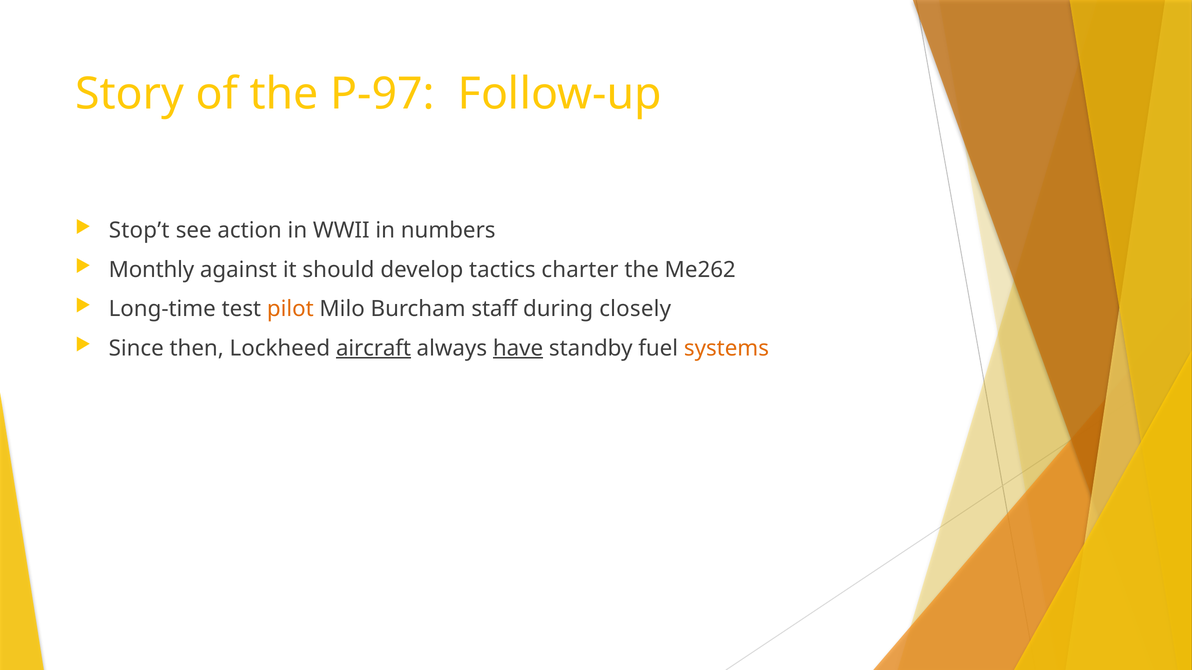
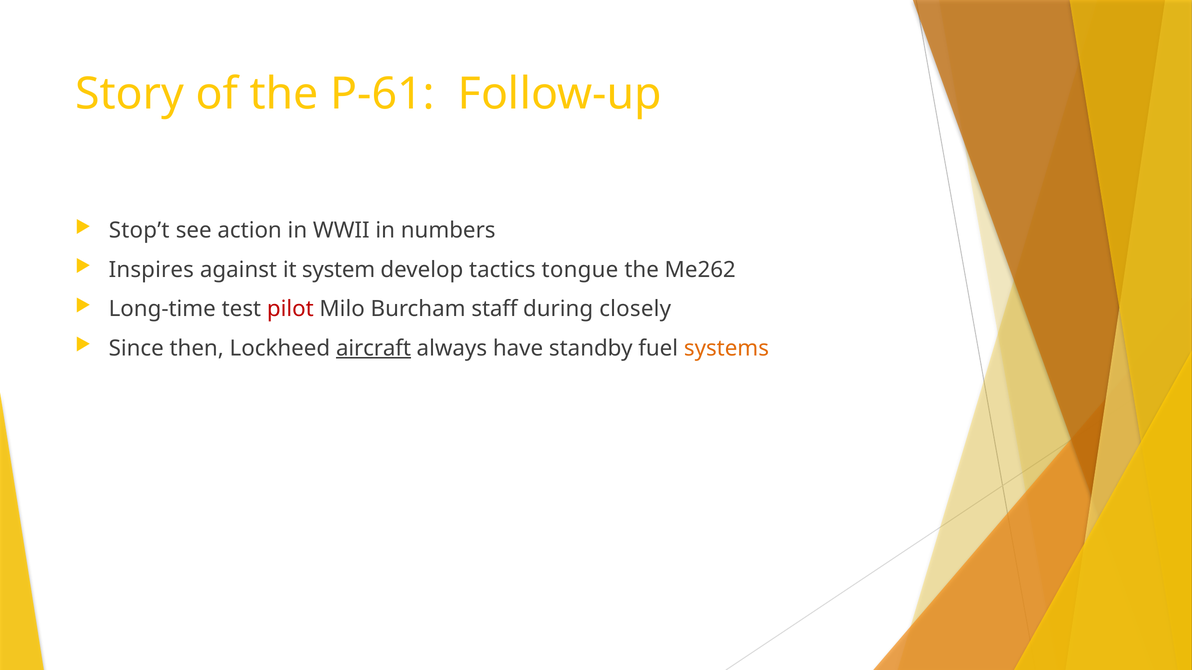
P-97: P-97 -> P-61
Monthly: Monthly -> Inspires
should: should -> system
charter: charter -> tongue
pilot colour: orange -> red
have underline: present -> none
